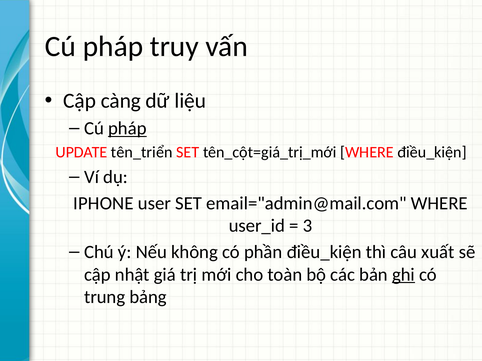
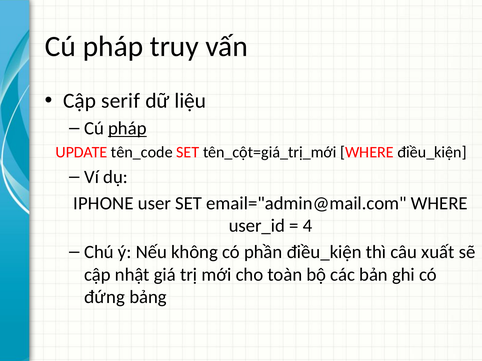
càng: càng -> serif
tên_triển: tên_triển -> tên_code
3: 3 -> 4
ghi underline: present -> none
trung: trung -> đứng
